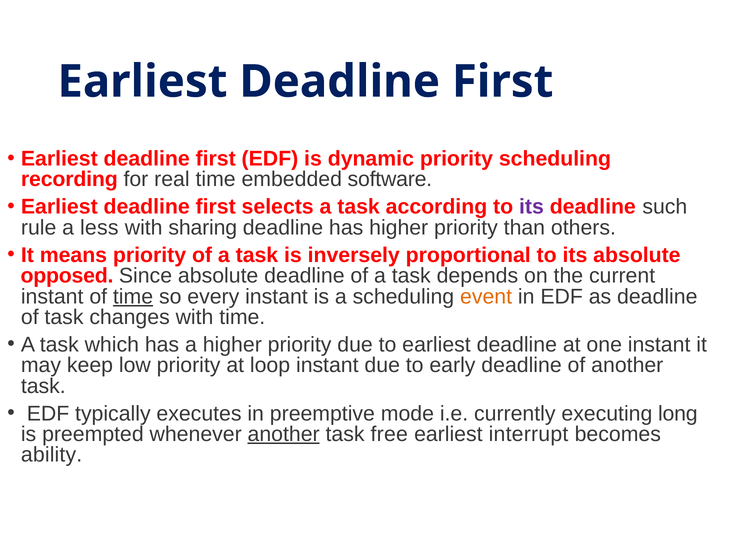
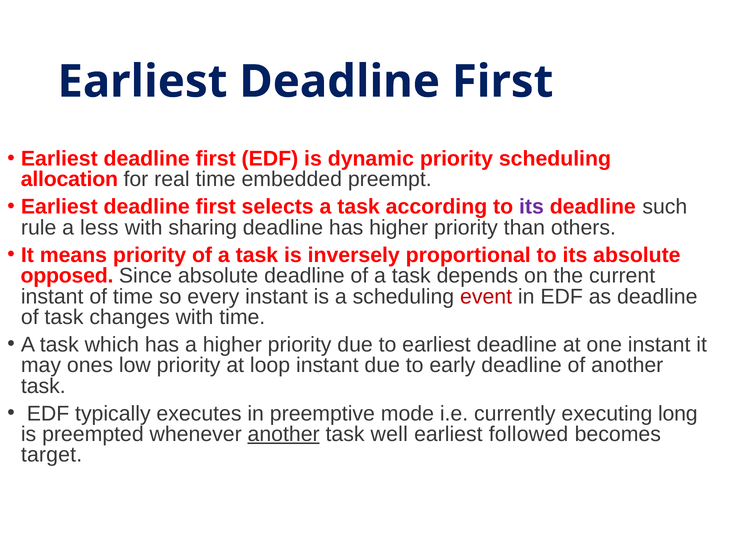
recording: recording -> allocation
software: software -> preempt
time at (133, 296) underline: present -> none
event colour: orange -> red
keep: keep -> ones
free: free -> well
interrupt: interrupt -> followed
ability: ability -> target
